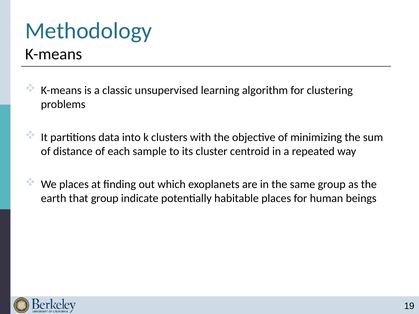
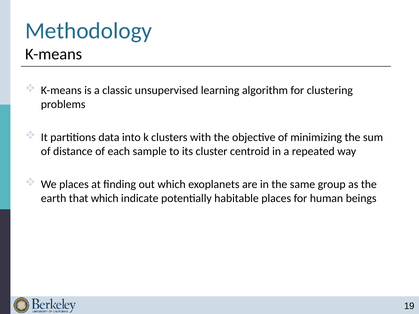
that group: group -> which
